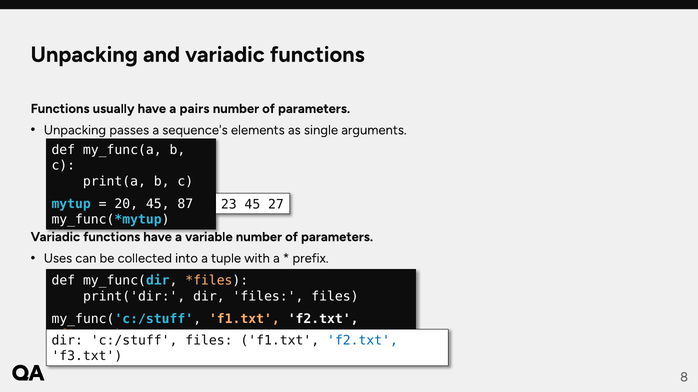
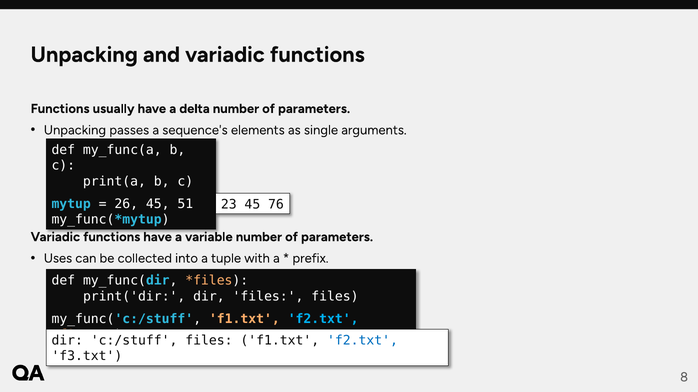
pairs: pairs -> delta
20: 20 -> 26
87: 87 -> 51
27: 27 -> 76
f2.txt at (323, 319) colour: white -> light blue
